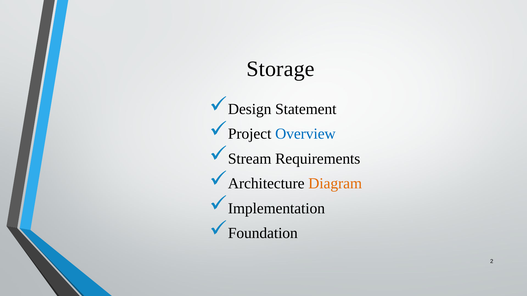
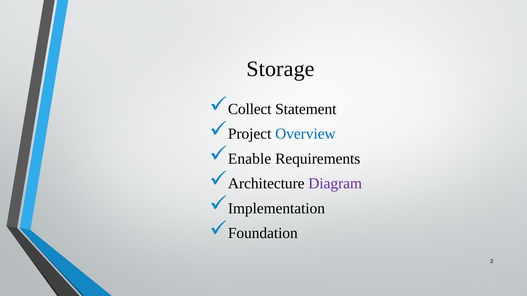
Design: Design -> Collect
Stream: Stream -> Enable
Diagram colour: orange -> purple
